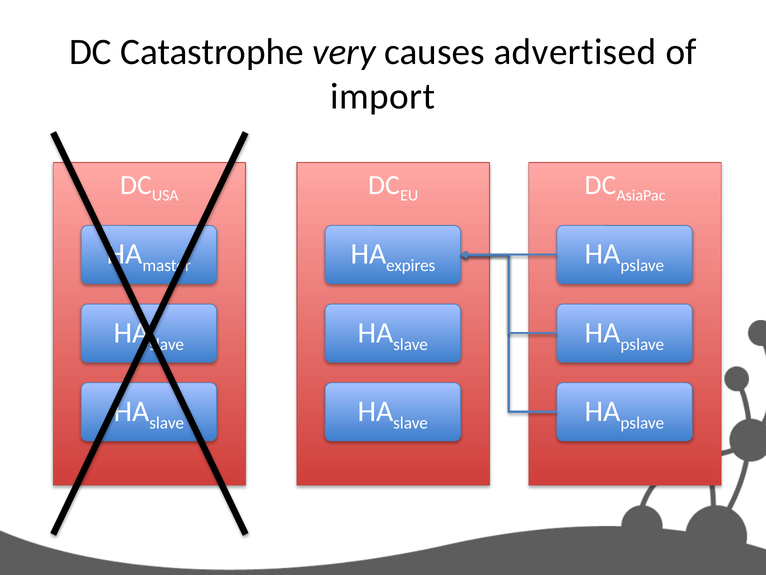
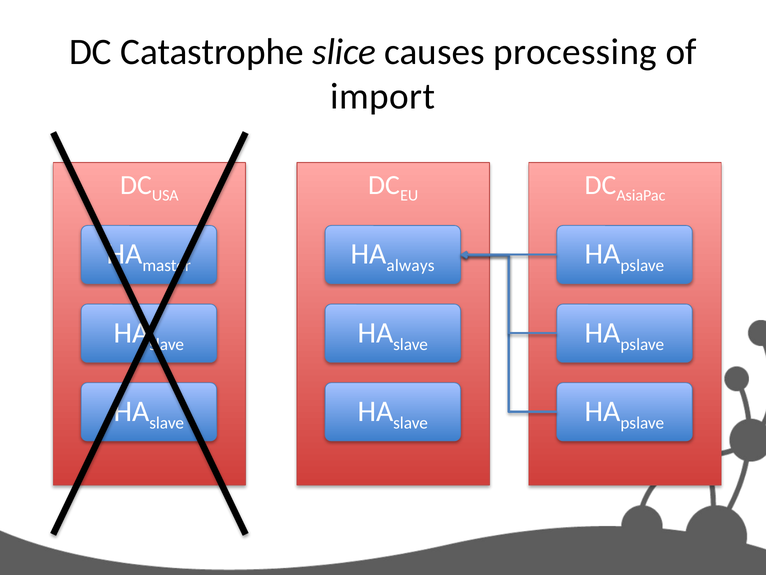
very: very -> slice
advertised: advertised -> processing
expires: expires -> always
